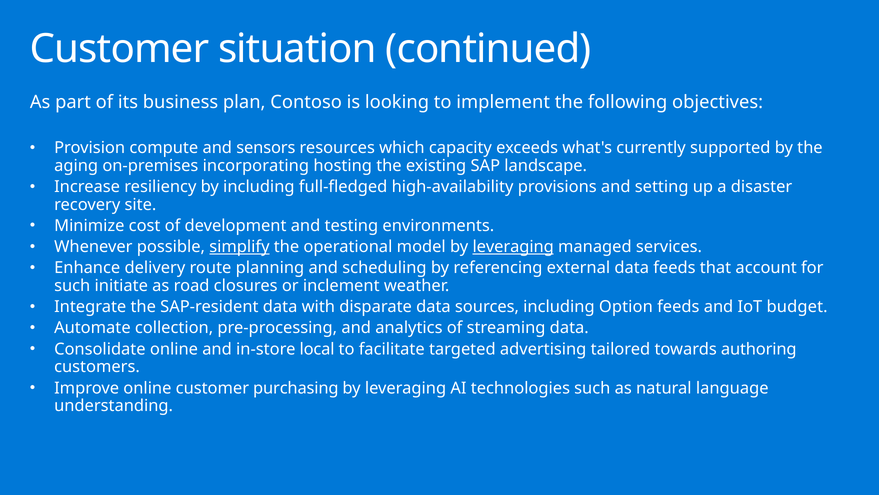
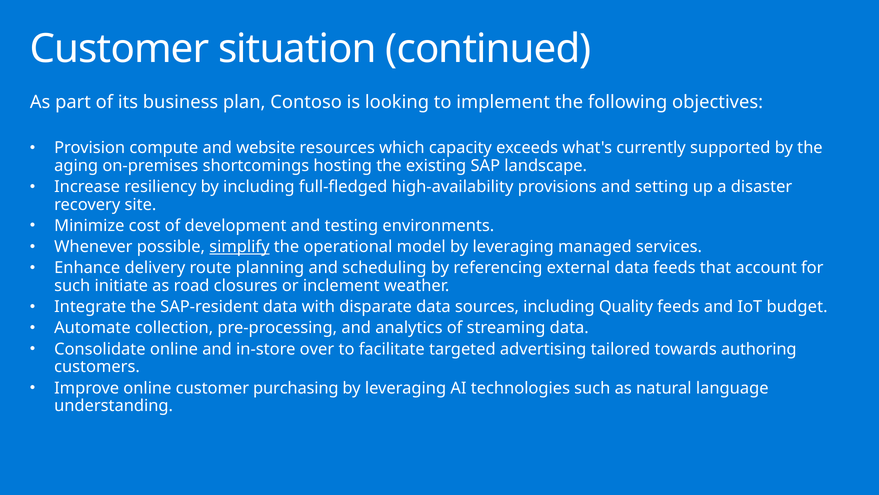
sensors: sensors -> website
incorporating: incorporating -> shortcomings
leveraging at (513, 247) underline: present -> none
Option: Option -> Quality
local: local -> over
